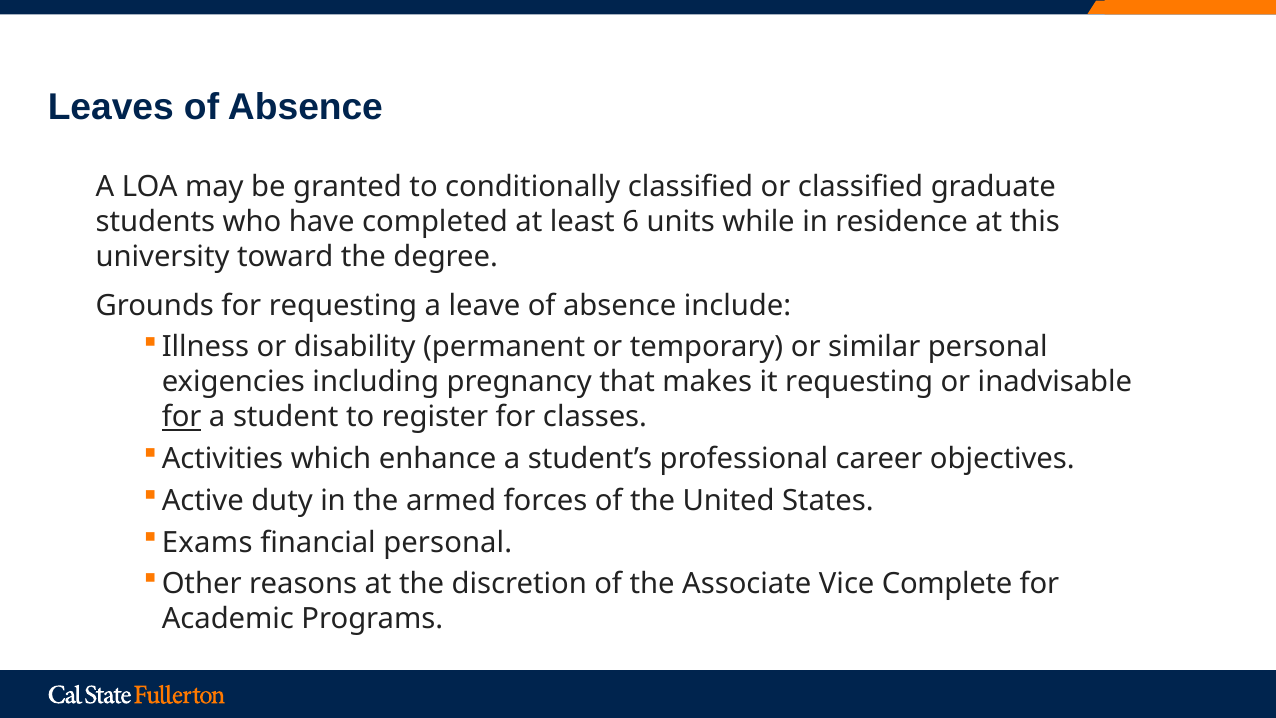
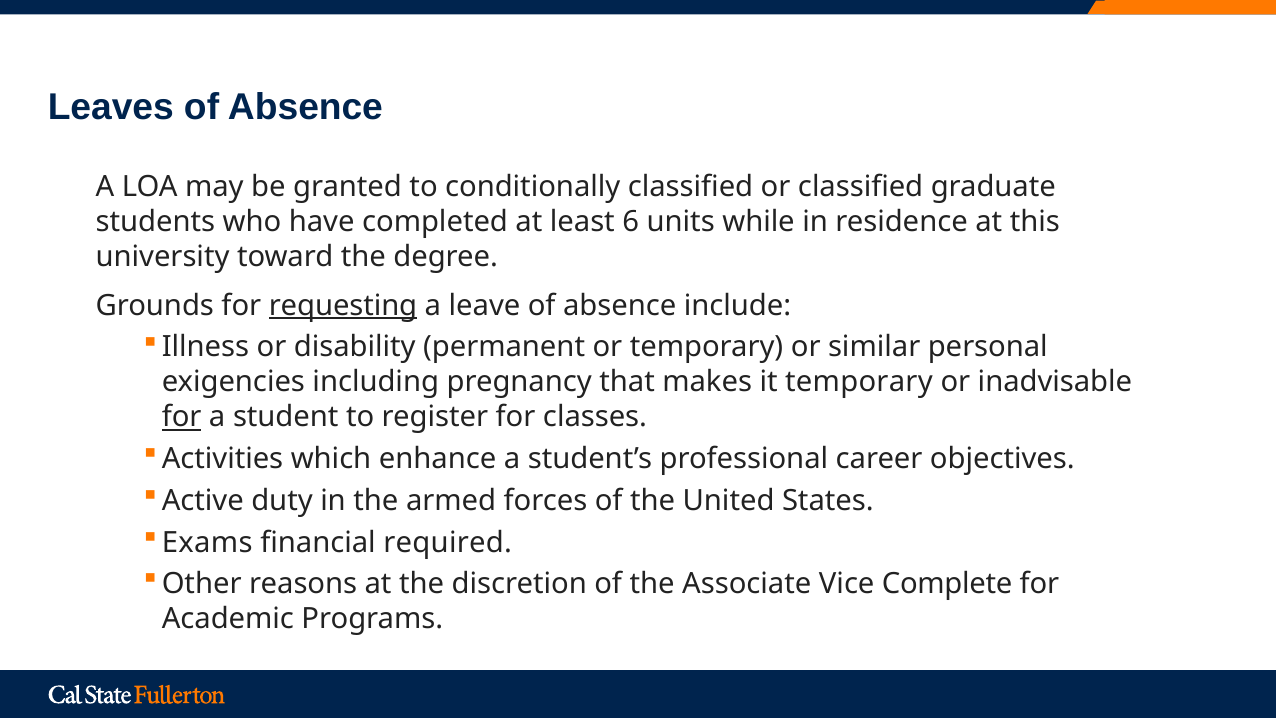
requesting at (343, 305) underline: none -> present
it requesting: requesting -> temporary
financial personal: personal -> required
